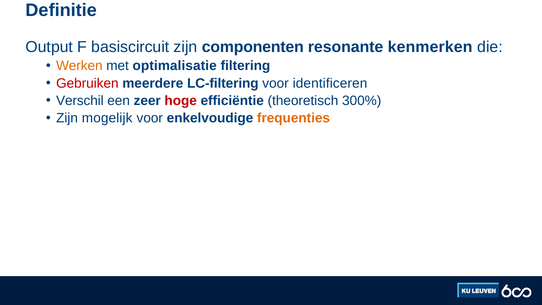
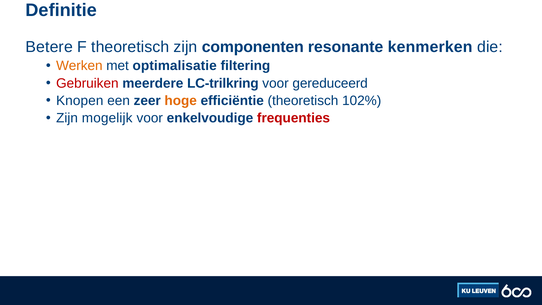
Output: Output -> Betere
F basiscircuit: basiscircuit -> theoretisch
LC-filtering: LC-filtering -> LC-trilkring
identificeren: identificeren -> gereduceerd
Verschil: Verschil -> Knopen
hoge colour: red -> orange
300%: 300% -> 102%
frequenties colour: orange -> red
